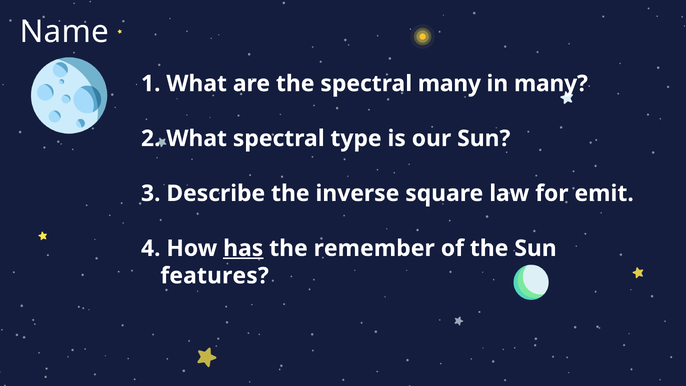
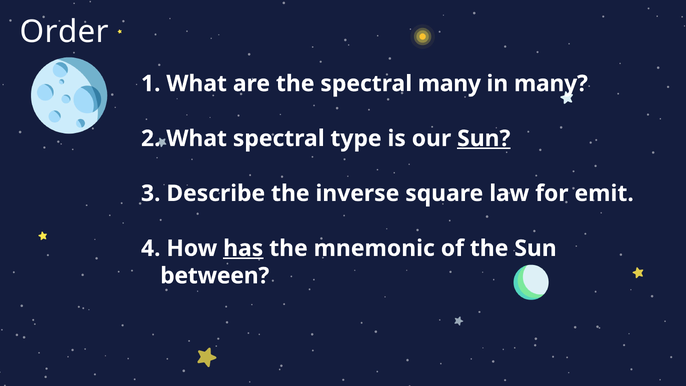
Name: Name -> Order
Sun at (484, 138) underline: none -> present
remember: remember -> mnemonic
features: features -> between
